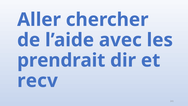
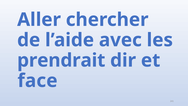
recv: recv -> face
